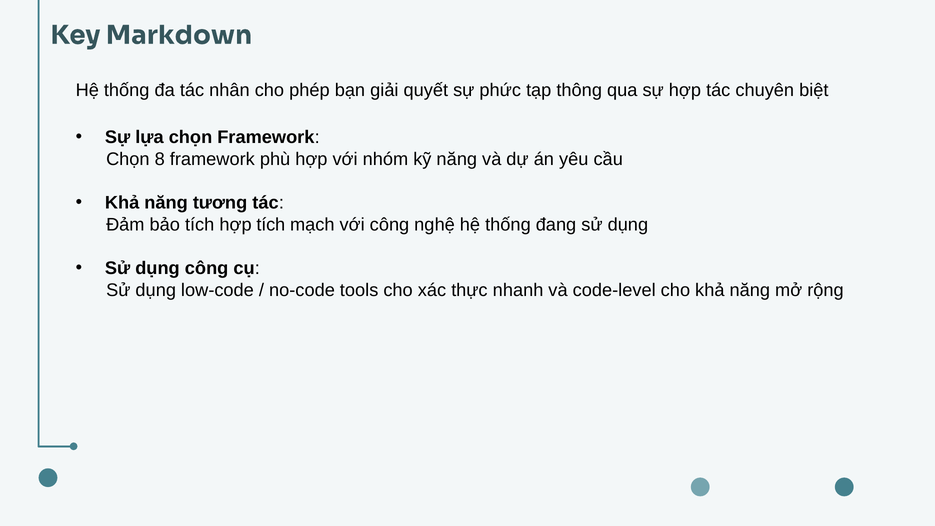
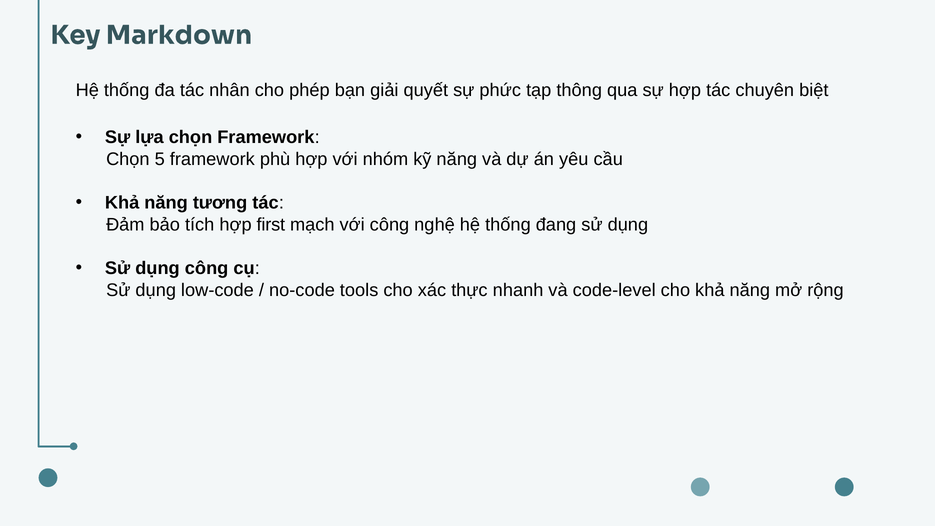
8: 8 -> 5
hợp tích: tích -> first
